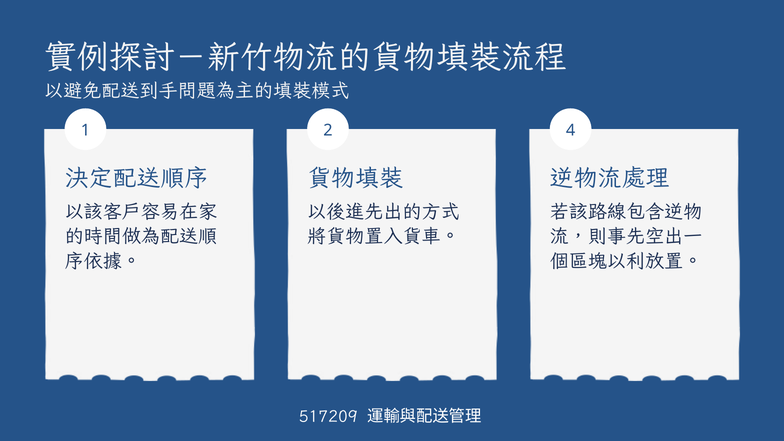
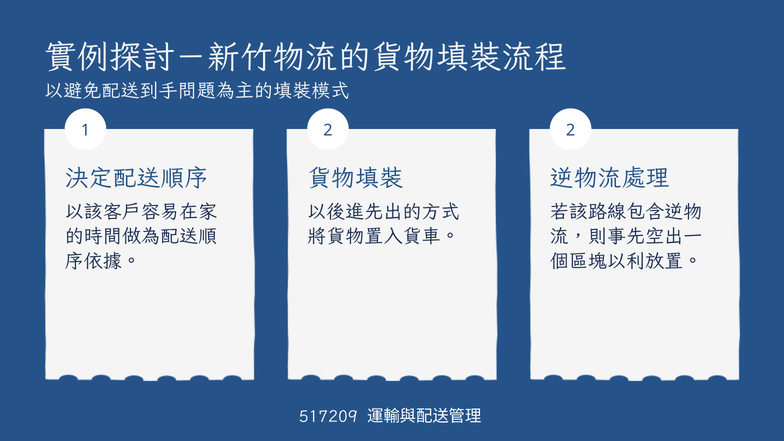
2 4: 4 -> 2
